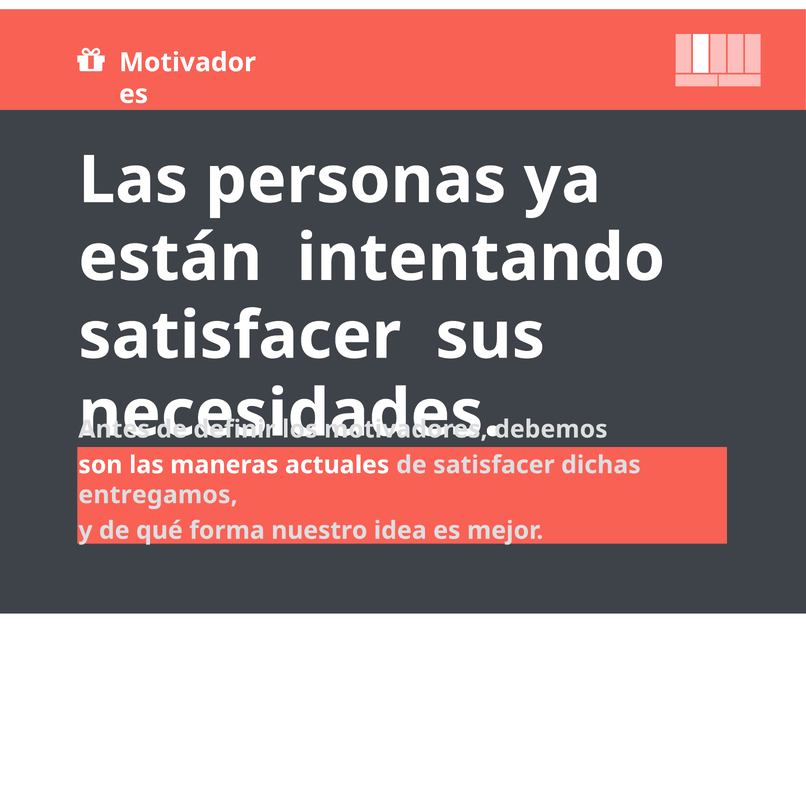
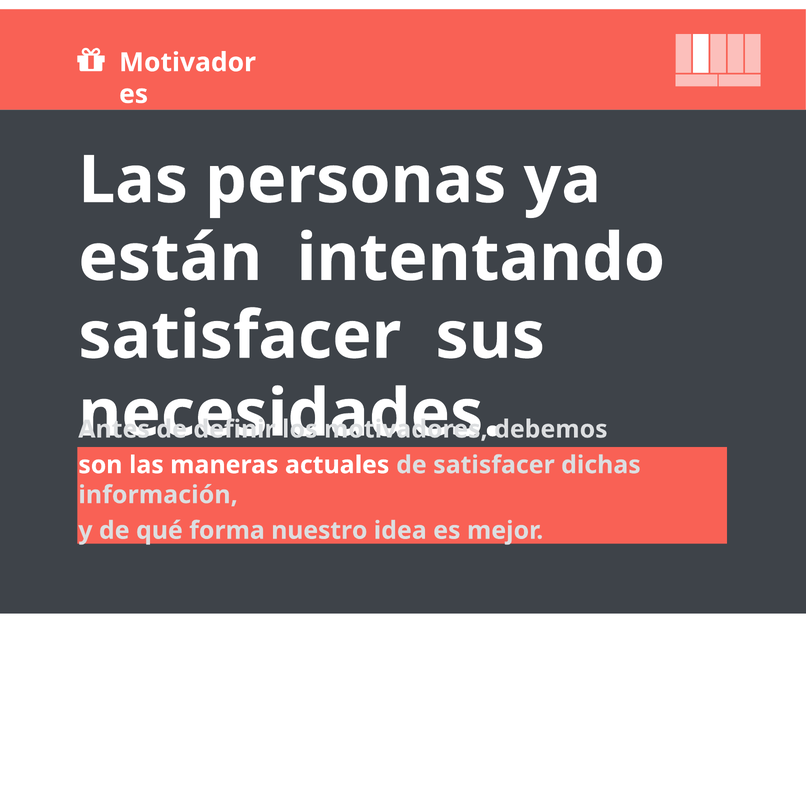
entregamos: entregamos -> información
